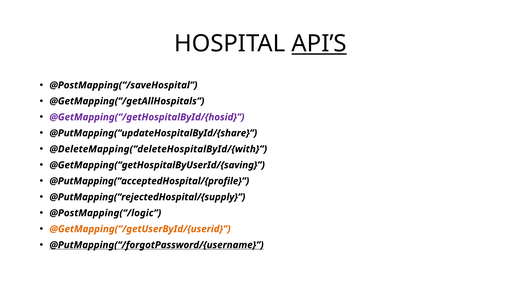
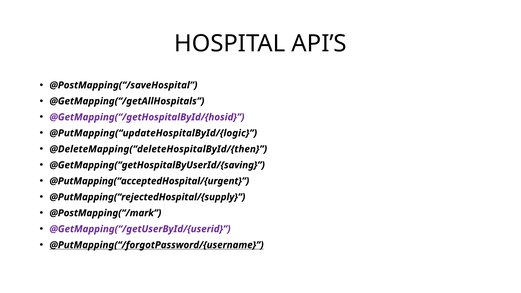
API’S underline: present -> none
@PutMapping(“updateHospitalById/{share: @PutMapping(“updateHospitalById/{share -> @PutMapping(“updateHospitalById/{logic
@DeleteMapping(“deleteHospitalById/{with: @DeleteMapping(“deleteHospitalById/{with -> @DeleteMapping(“deleteHospitalById/{then
@PutMapping(“acceptedHospital/{profile: @PutMapping(“acceptedHospital/{profile -> @PutMapping(“acceptedHospital/{urgent
@PostMapping(“/logic: @PostMapping(“/logic -> @PostMapping(“/mark
@GetMapping(“/getUserById/{userid colour: orange -> purple
